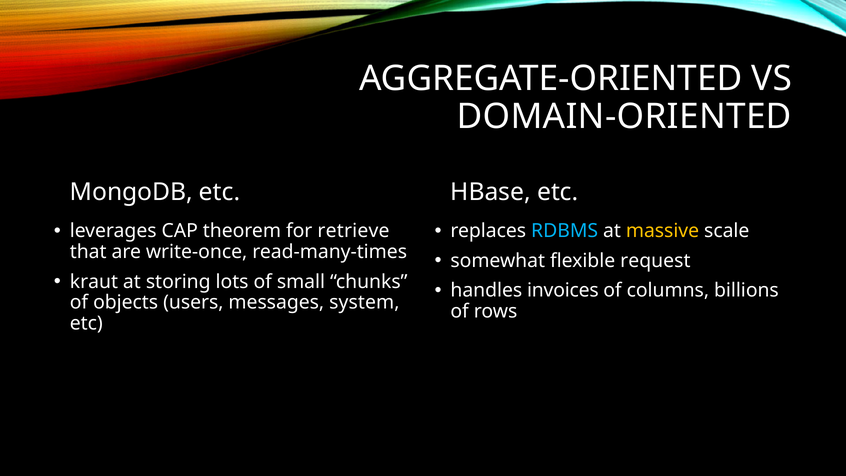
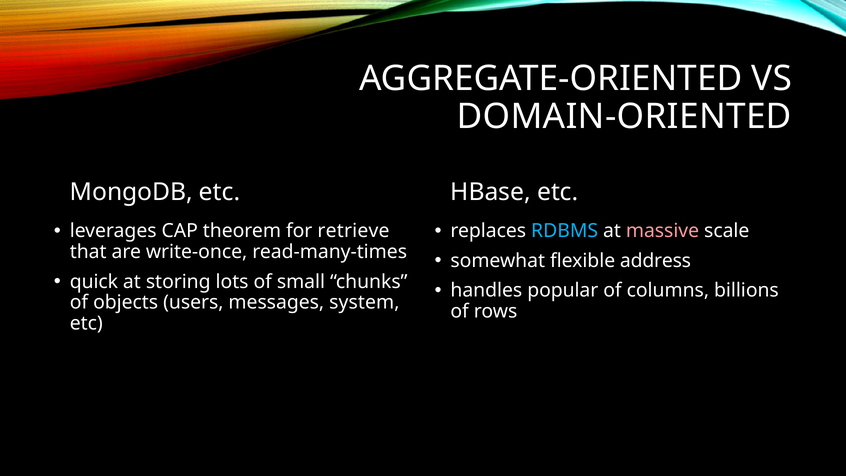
massive colour: yellow -> pink
request: request -> address
kraut: kraut -> quick
invoices: invoices -> popular
